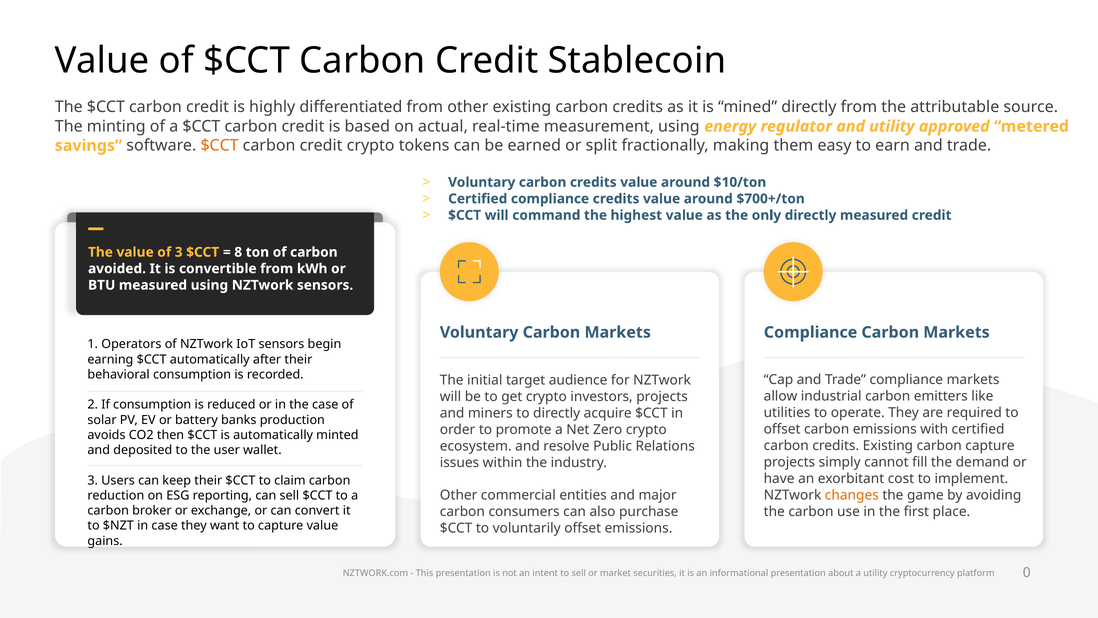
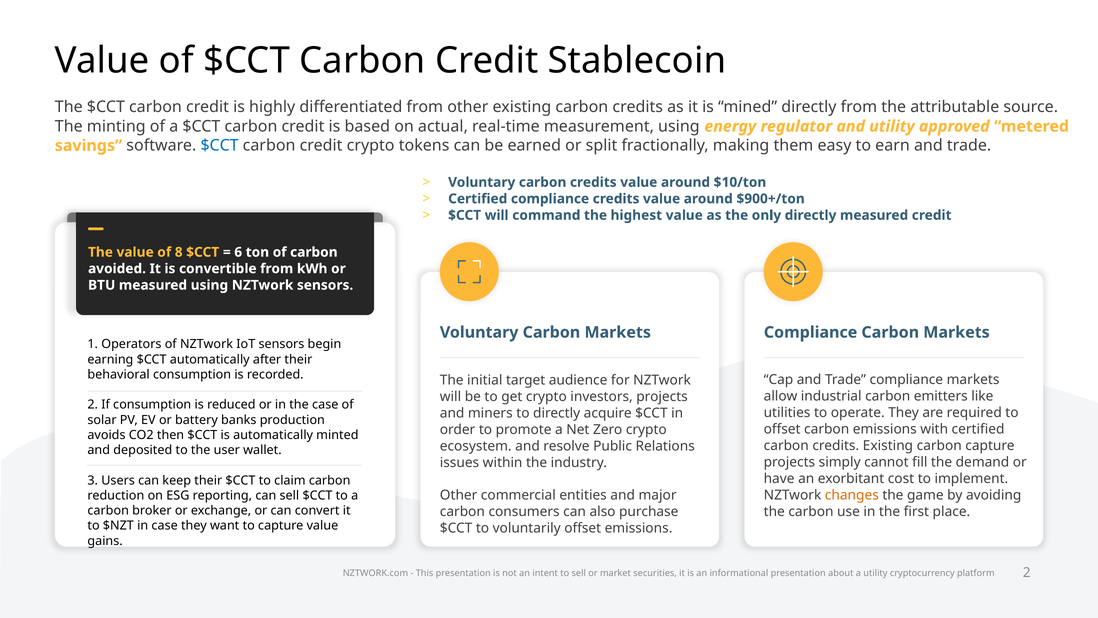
$CCT at (220, 146) colour: orange -> blue
$700+/ton: $700+/ton -> $900+/ton
of 3: 3 -> 8
8: 8 -> 6
platform 0: 0 -> 2
